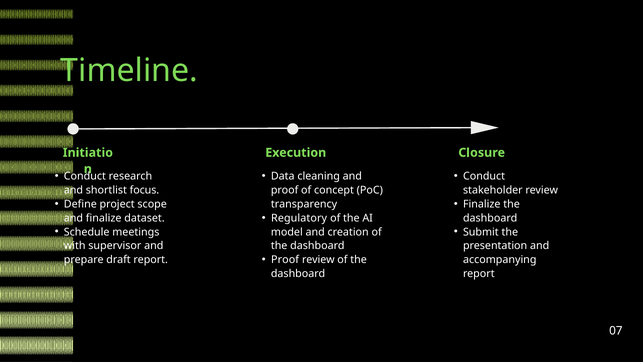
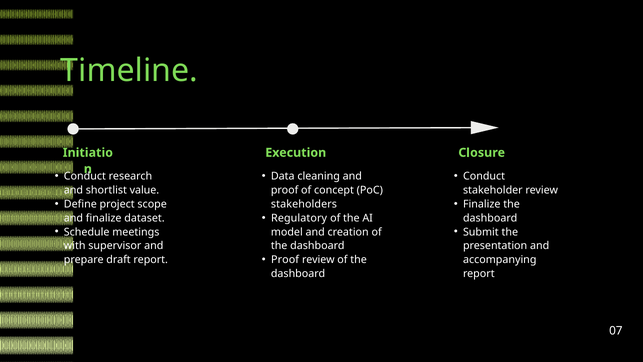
focus: focus -> value
transparency: transparency -> stakeholders
